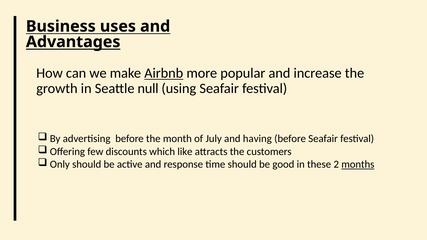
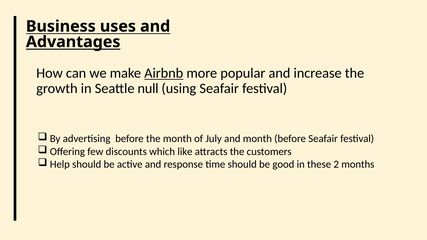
and having: having -> month
Only: Only -> Help
months underline: present -> none
